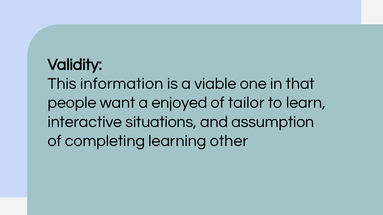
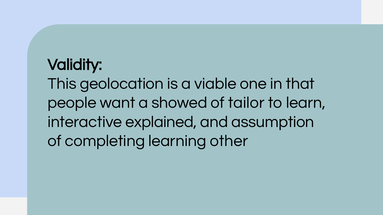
information: information -> geolocation
enjoyed: enjoyed -> showed
situations: situations -> explained
